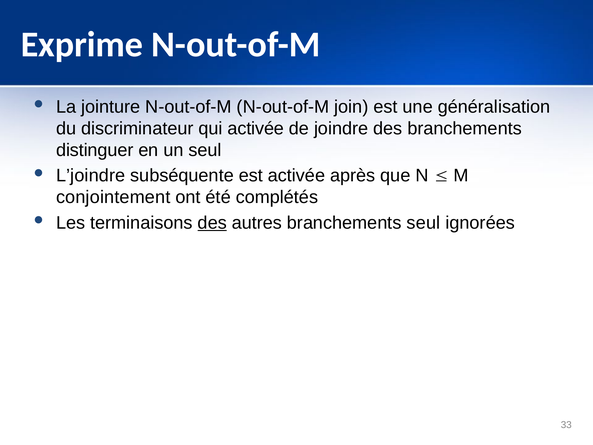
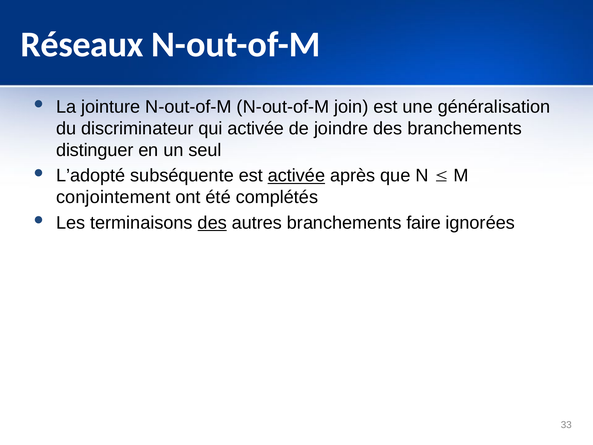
Exprime: Exprime -> Réseaux
L’joindre: L’joindre -> L’adopté
activée at (296, 175) underline: none -> present
branchements seul: seul -> faire
